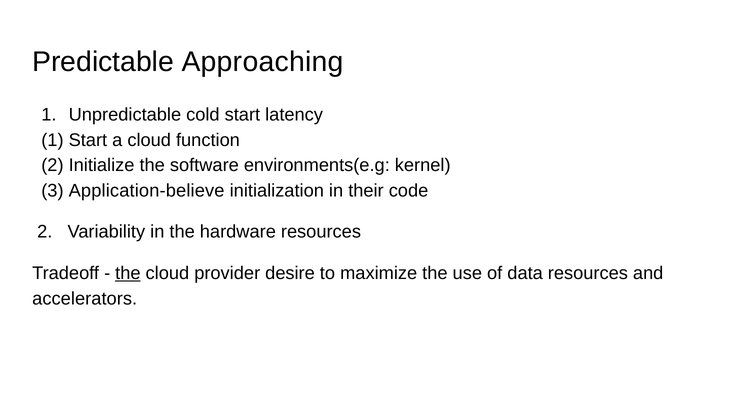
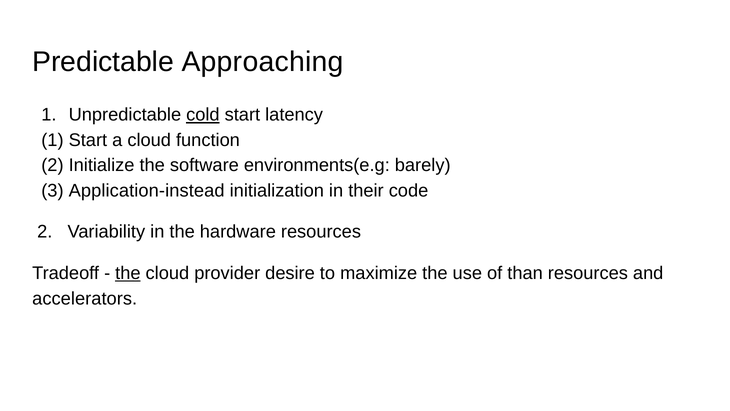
cold underline: none -> present
kernel: kernel -> barely
Application-believe: Application-believe -> Application-instead
data: data -> than
